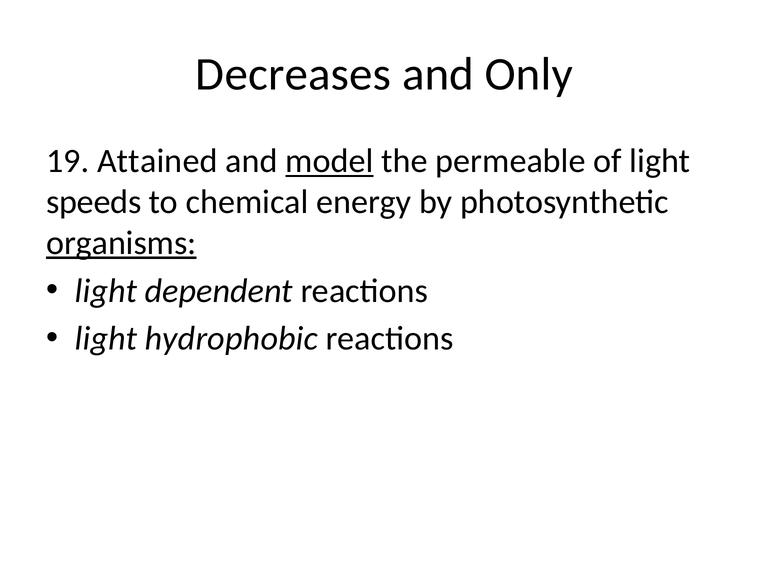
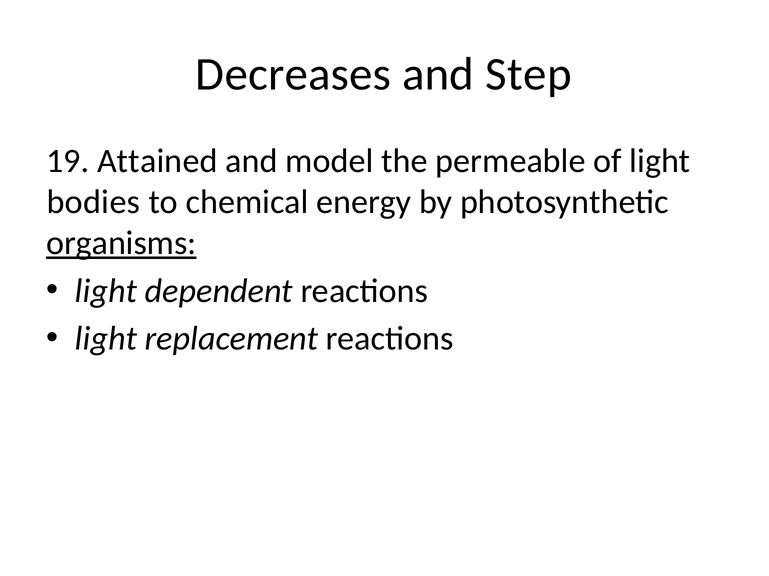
Only: Only -> Step
model underline: present -> none
speeds: speeds -> bodies
hydrophobic: hydrophobic -> replacement
